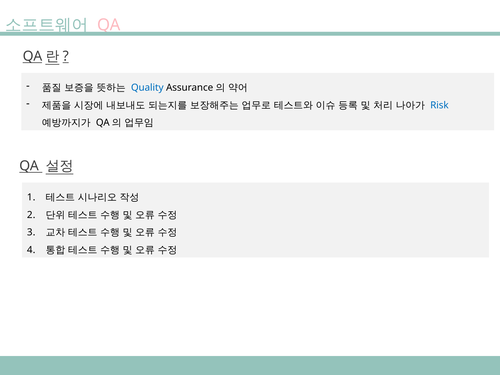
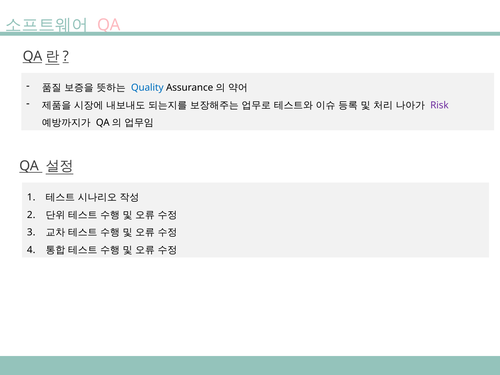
Risk colour: blue -> purple
